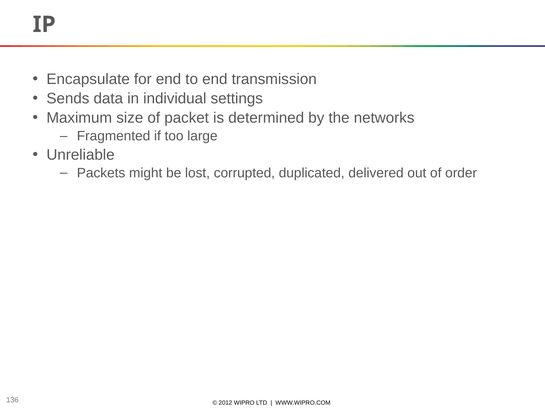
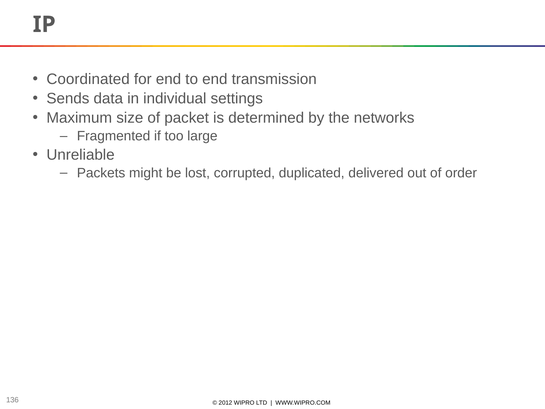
Encapsulate: Encapsulate -> Coordinated
